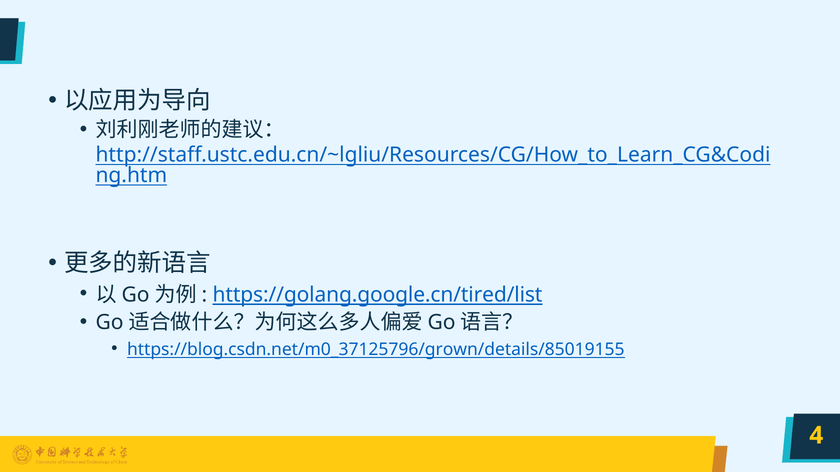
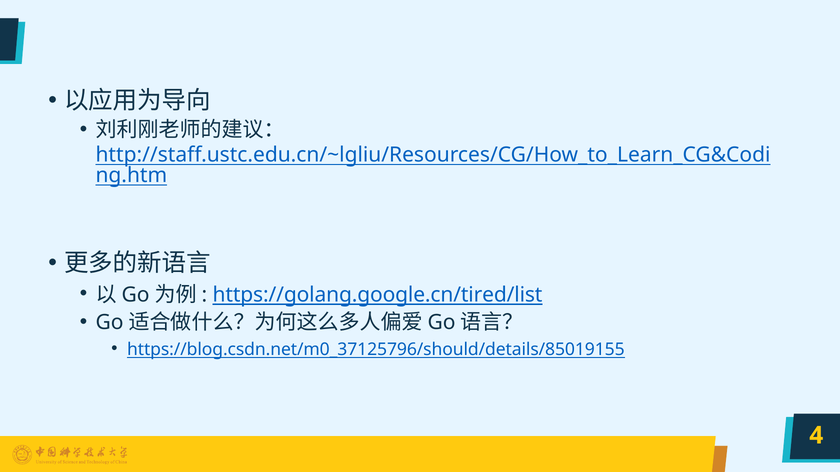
https://blog.csdn.net/m0_37125796/grown/details/85019155: https://blog.csdn.net/m0_37125796/grown/details/85019155 -> https://blog.csdn.net/m0_37125796/should/details/85019155
